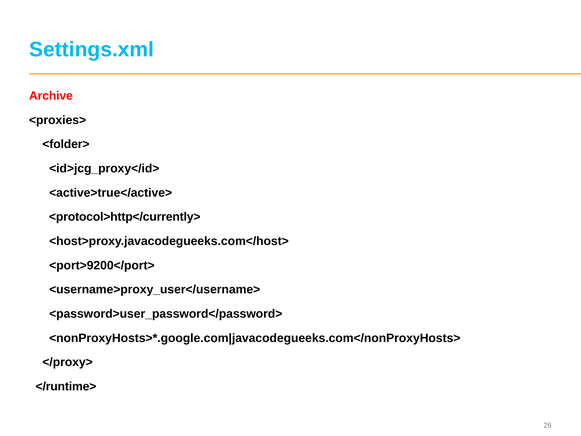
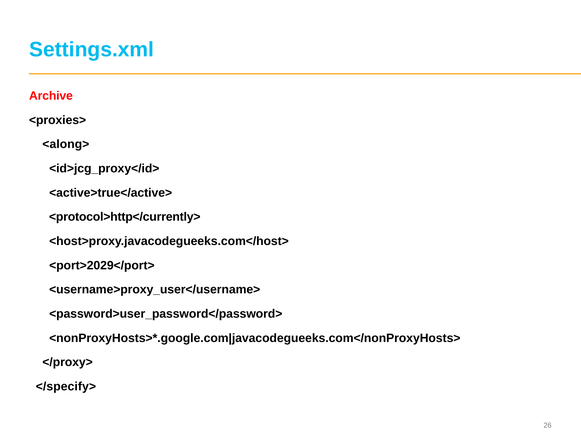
<folder>: <folder> -> <along>
<port>9200</port>: <port>9200</port> -> <port>2029</port>
</runtime>: </runtime> -> </specify>
